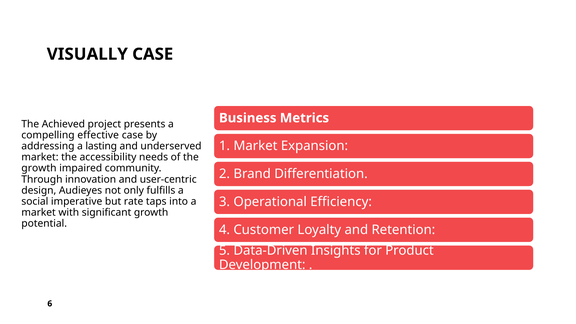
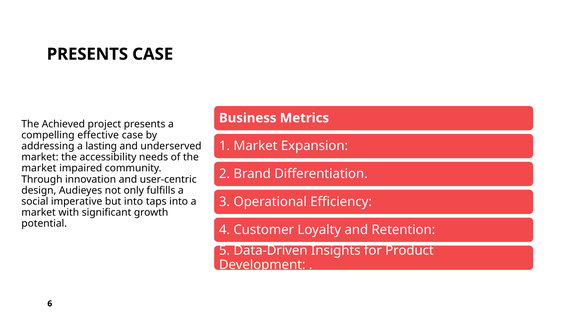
VISUALLY at (87, 54): VISUALLY -> PRESENTS
growth at (39, 168): growth -> market
but rate: rate -> into
